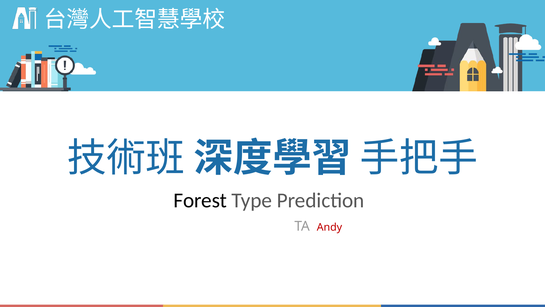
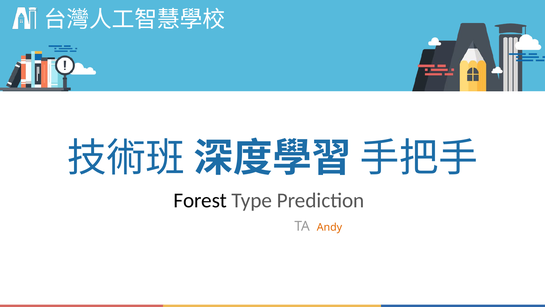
Andy colour: red -> orange
